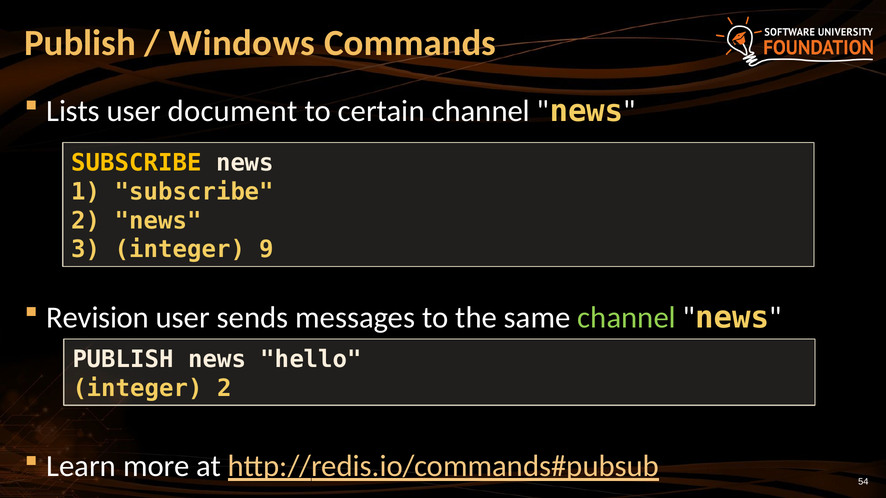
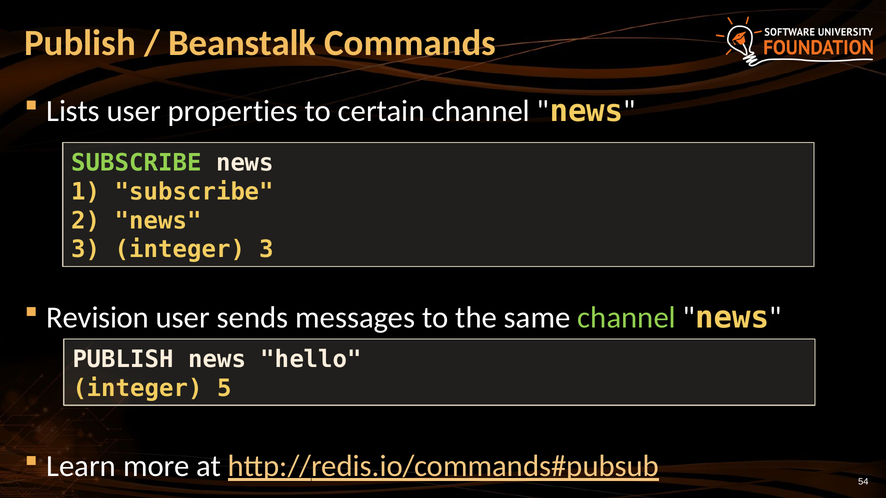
Windows: Windows -> Beanstalk
document: document -> properties
SUBSCRIBE at (137, 163) colour: yellow -> light green
integer 9: 9 -> 3
integer 2: 2 -> 5
